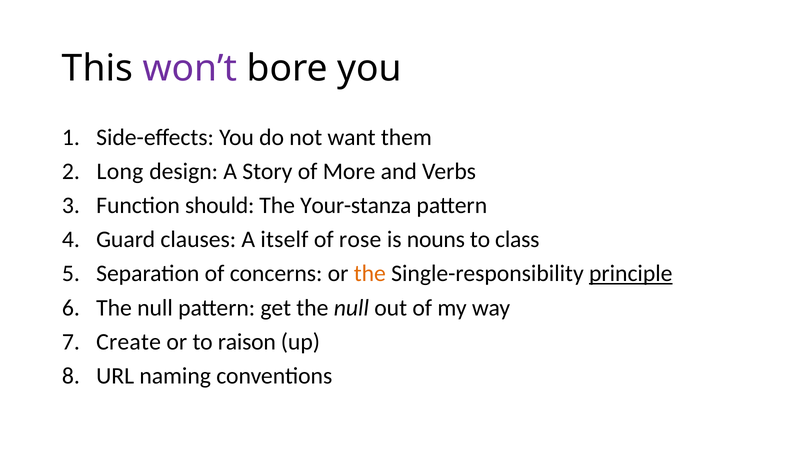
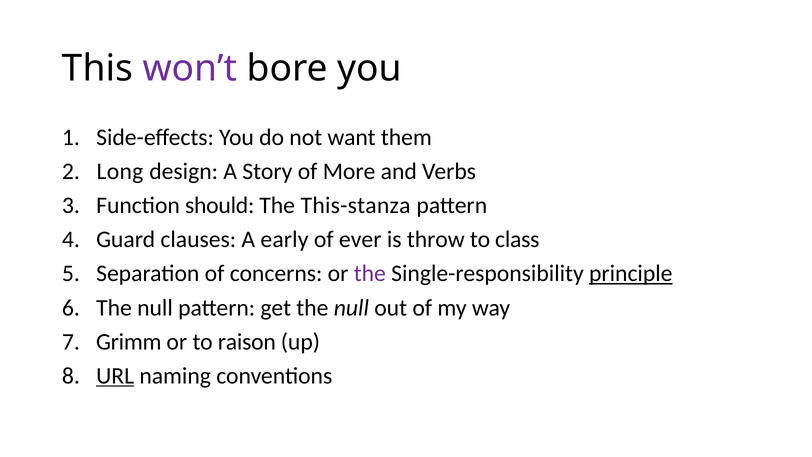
Your-stanza: Your-stanza -> This-stanza
itself: itself -> early
rose: rose -> ever
nouns: nouns -> throw
the at (370, 273) colour: orange -> purple
Create: Create -> Grimm
URL underline: none -> present
